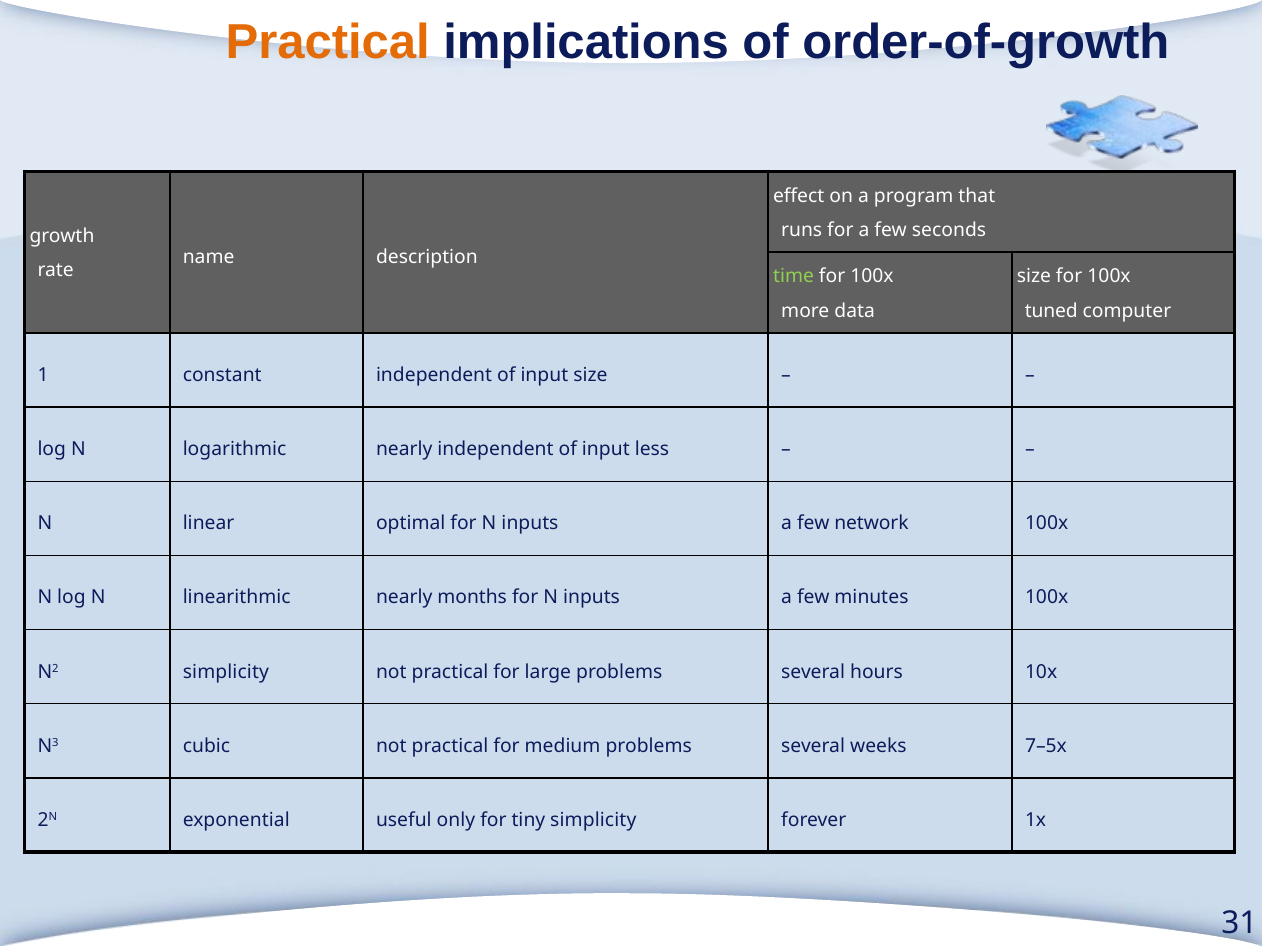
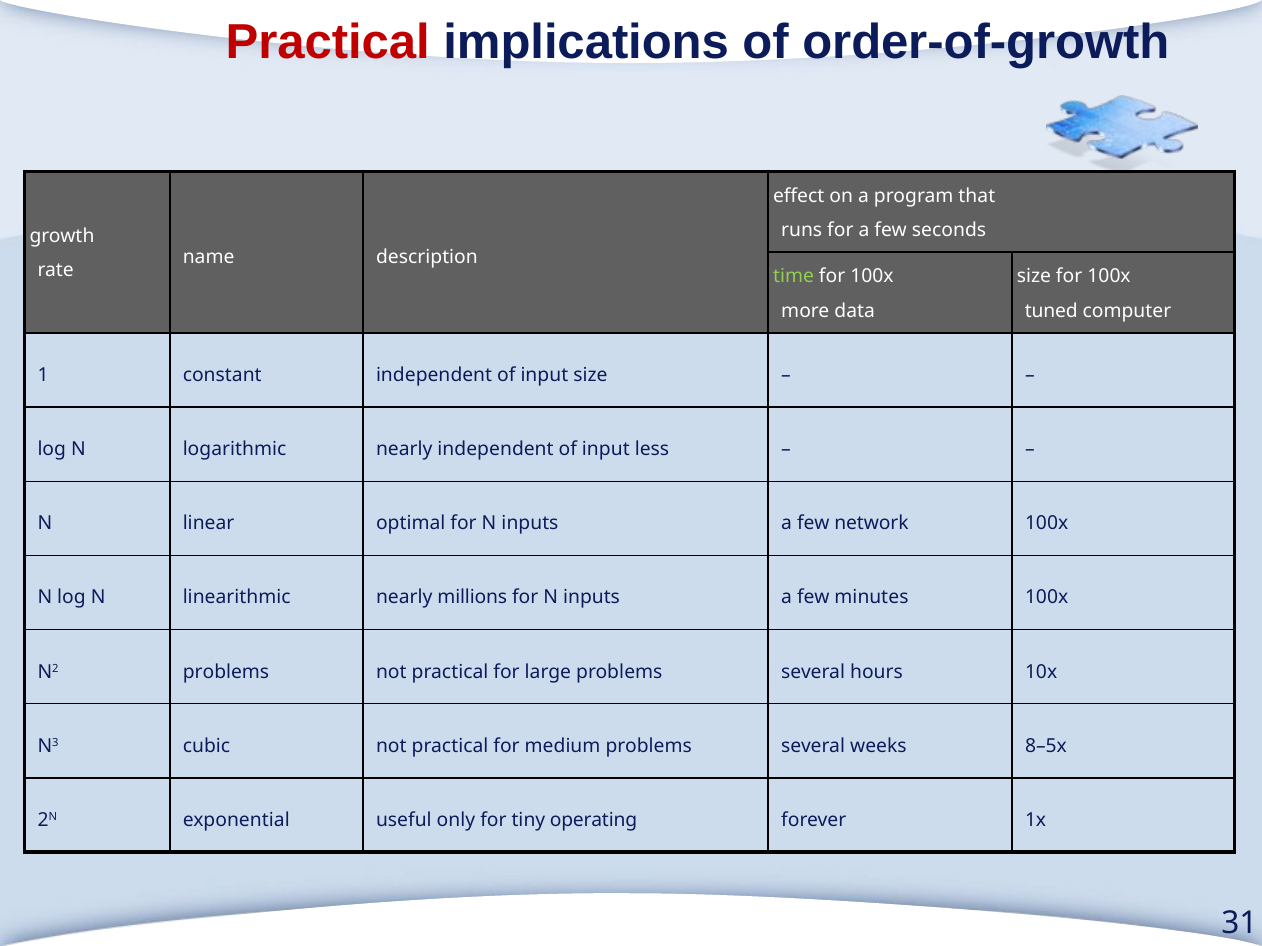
Practical at (328, 43) colour: orange -> red
months: months -> millions
N2 simplicity: simplicity -> problems
7–5x: 7–5x -> 8–5x
tiny simplicity: simplicity -> operating
